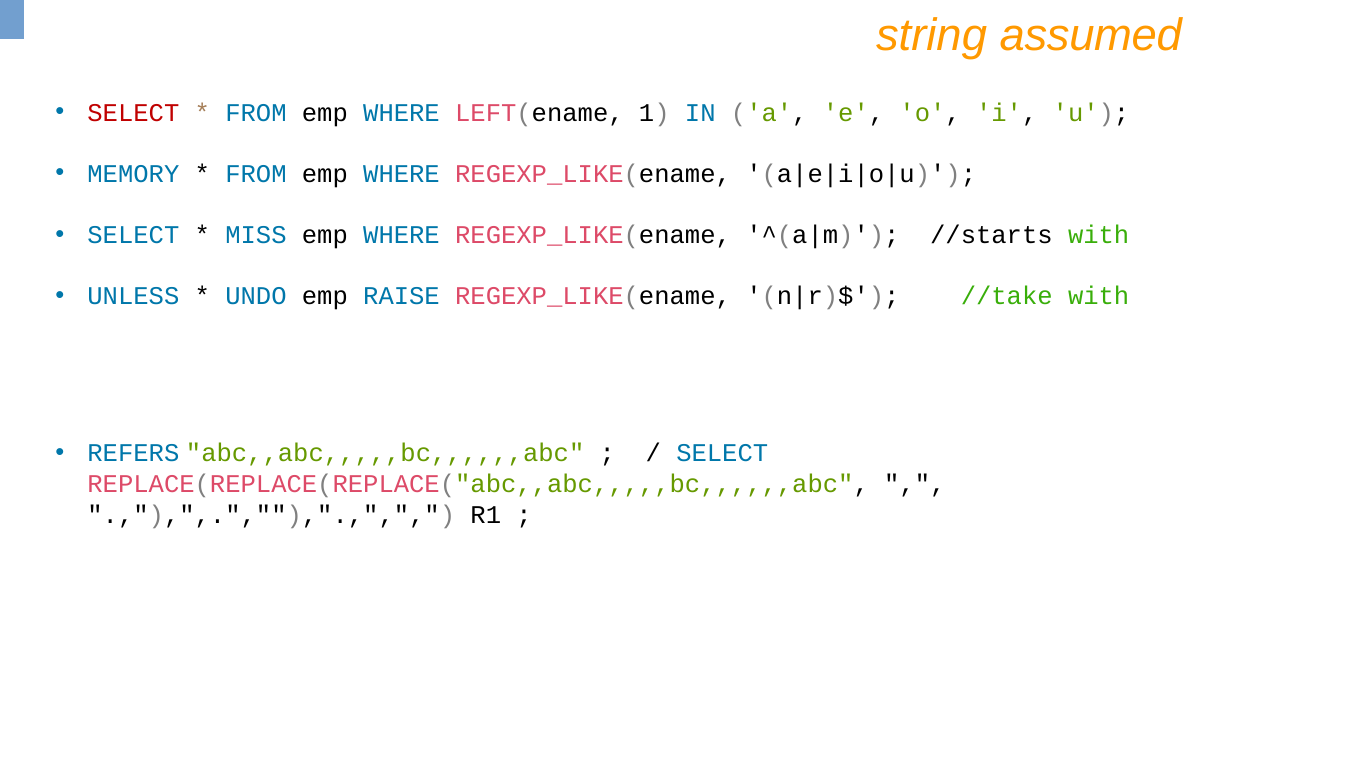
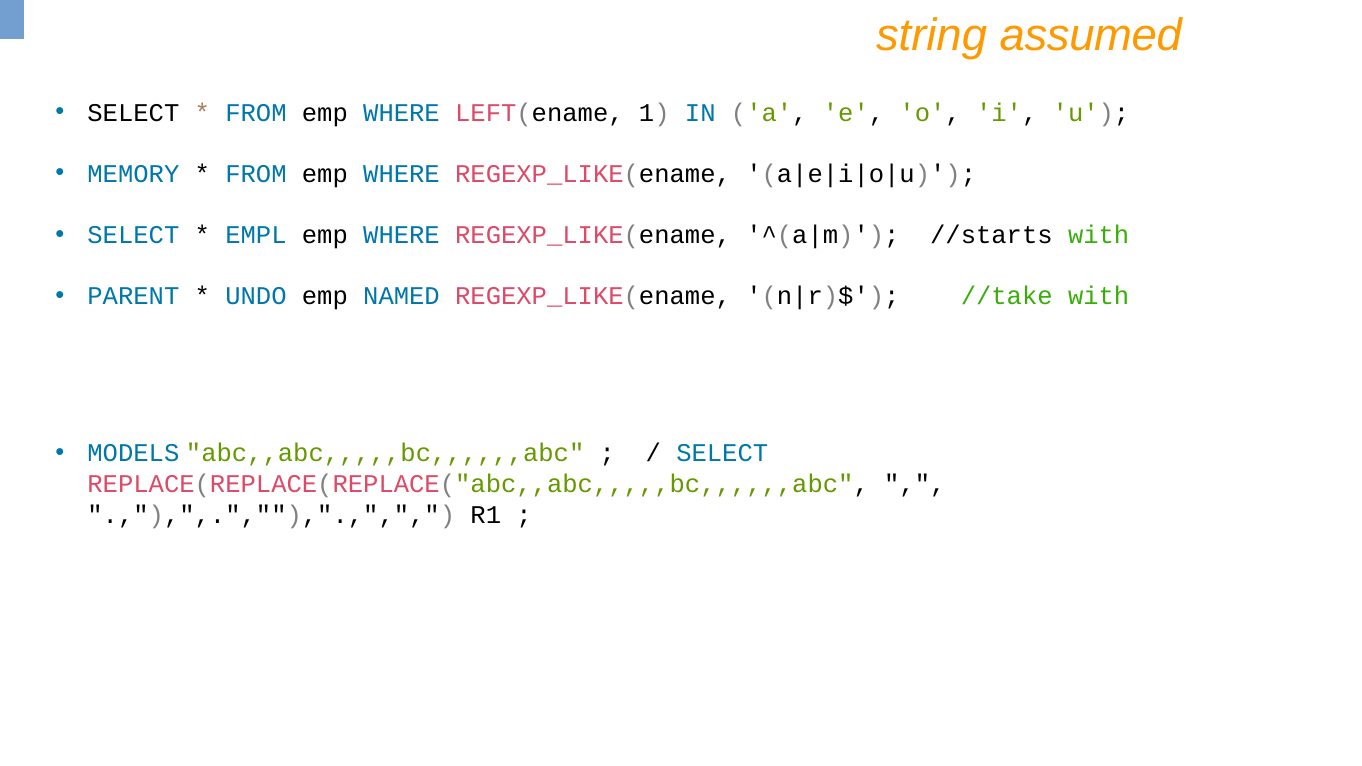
SELECT at (133, 113) colour: red -> black
MISS: MISS -> EMPL
UNLESS: UNLESS -> PARENT
RAISE: RAISE -> NAMED
REFERS: REFERS -> MODELS
